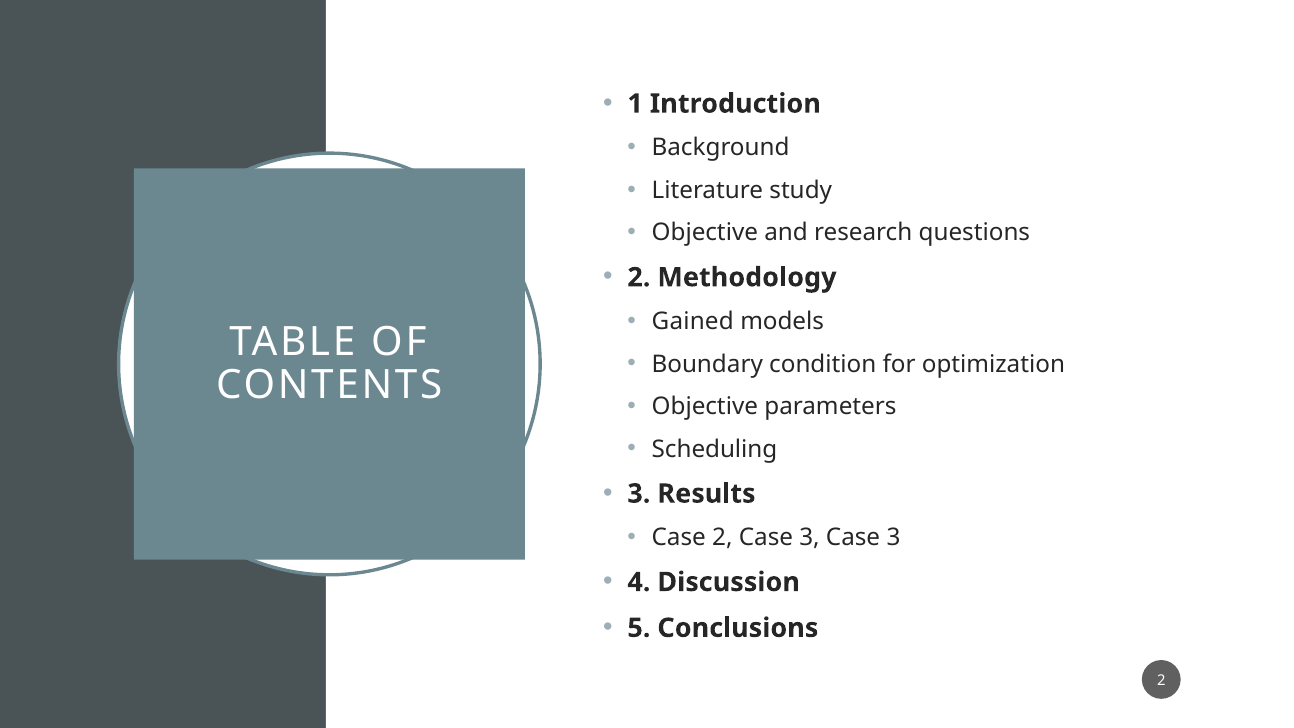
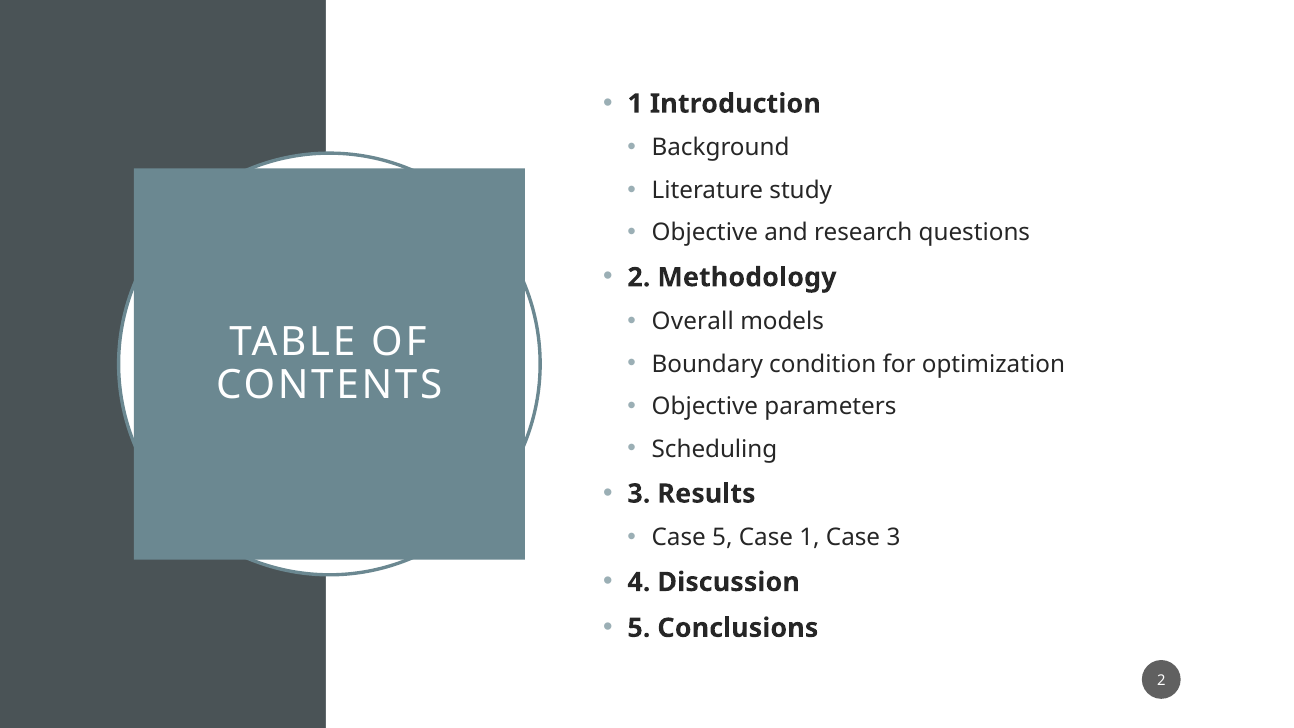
Gained: Gained -> Overall
Case 2: 2 -> 5
3 at (810, 538): 3 -> 1
